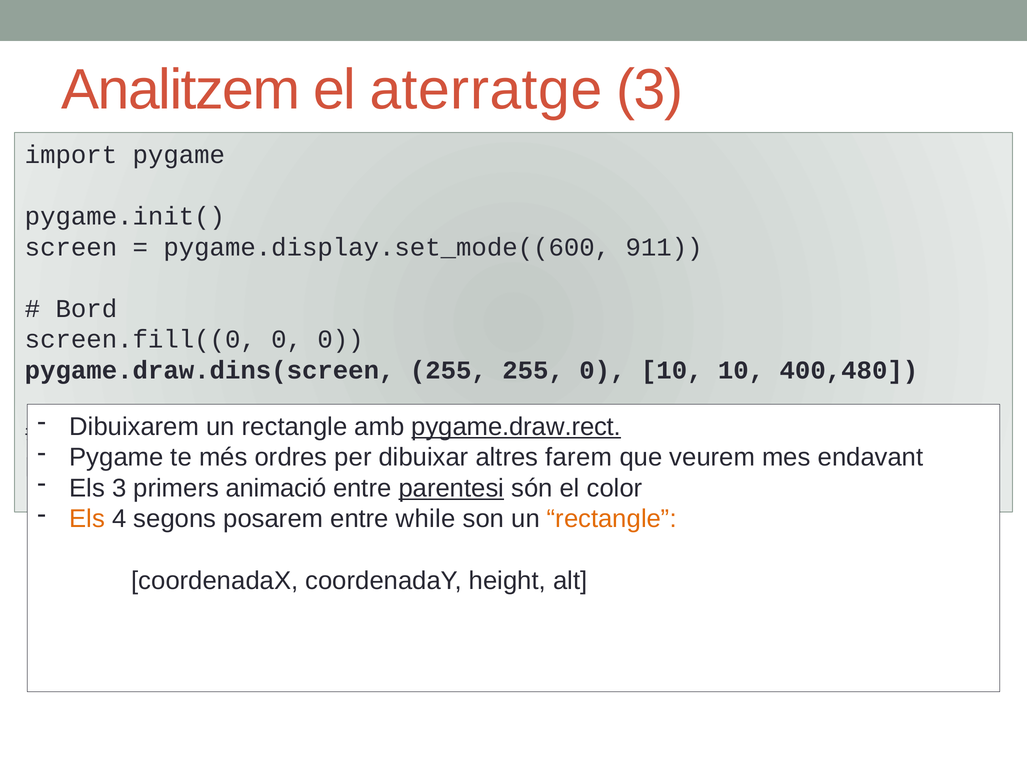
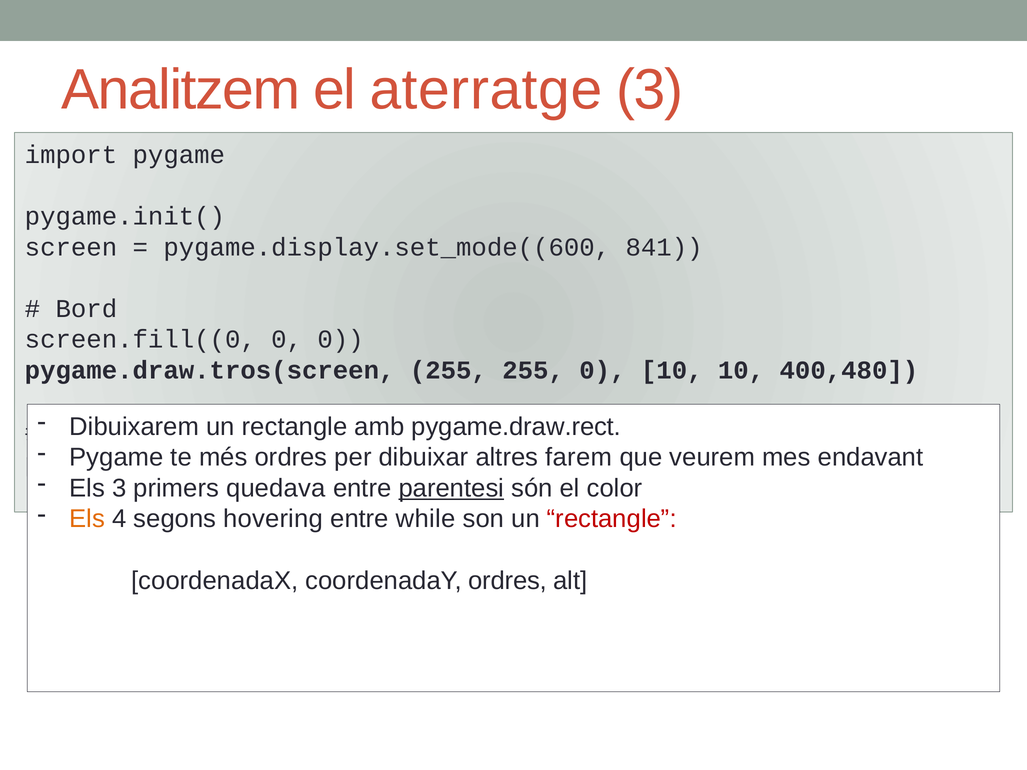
911: 911 -> 841
pygame.draw.dins(screen: pygame.draw.dins(screen -> pygame.draw.tros(screen
pygame.draw.rect underline: present -> none
animació: animació -> quedava
posarem: posarem -> hovering
rectangle at (612, 519) colour: orange -> red
coordenadaY height: height -> ordres
